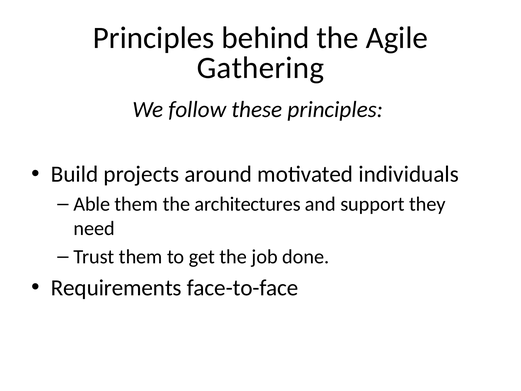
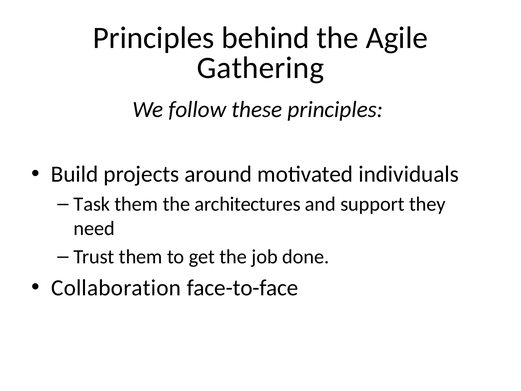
Able: Able -> Task
Requirements: Requirements -> Collaboration
